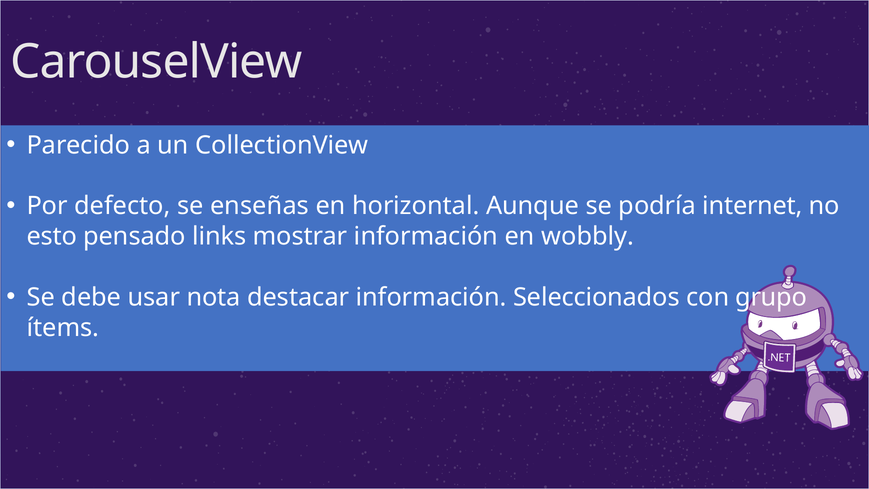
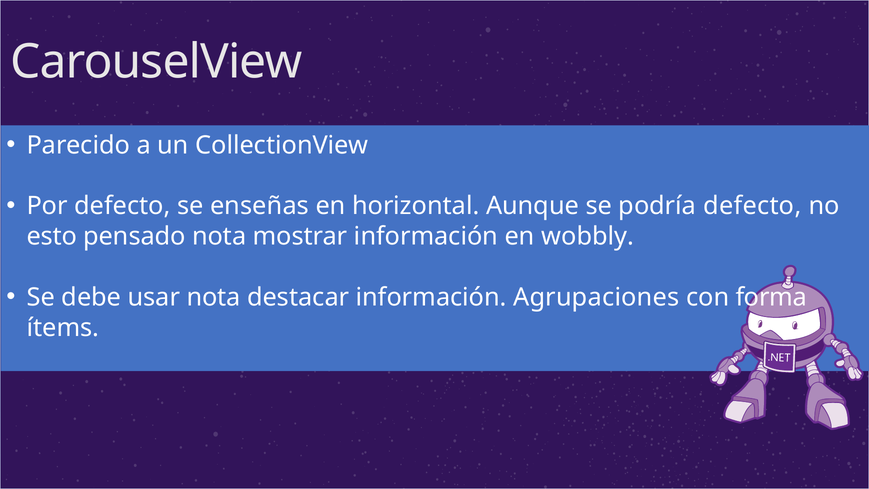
podría internet: internet -> defecto
pensado links: links -> nota
Seleccionados: Seleccionados -> Agrupaciones
grupo: grupo -> forma
